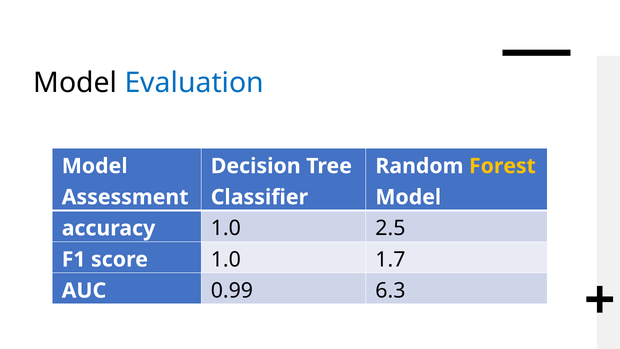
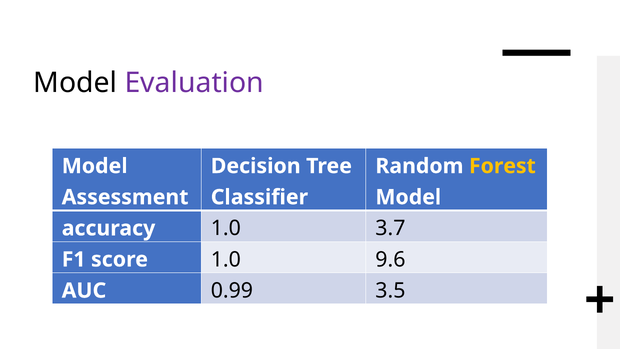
Evaluation colour: blue -> purple
2.5: 2.5 -> 3.7
1.7: 1.7 -> 9.6
6.3: 6.3 -> 3.5
